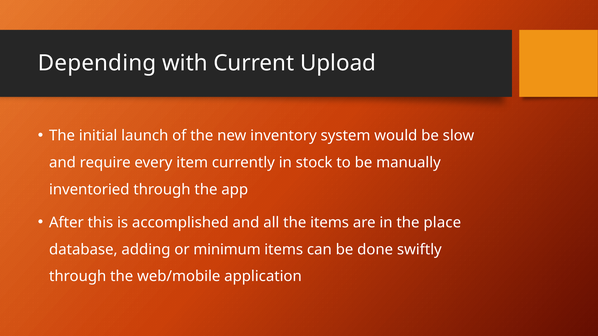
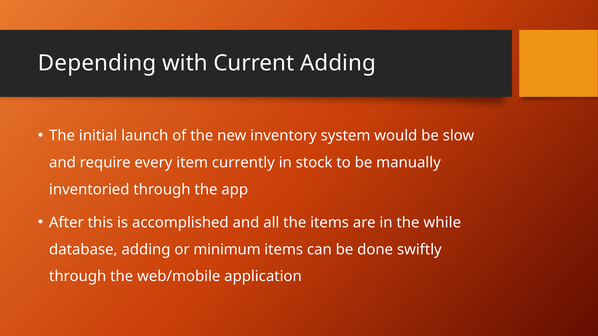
Current Upload: Upload -> Adding
place: place -> while
